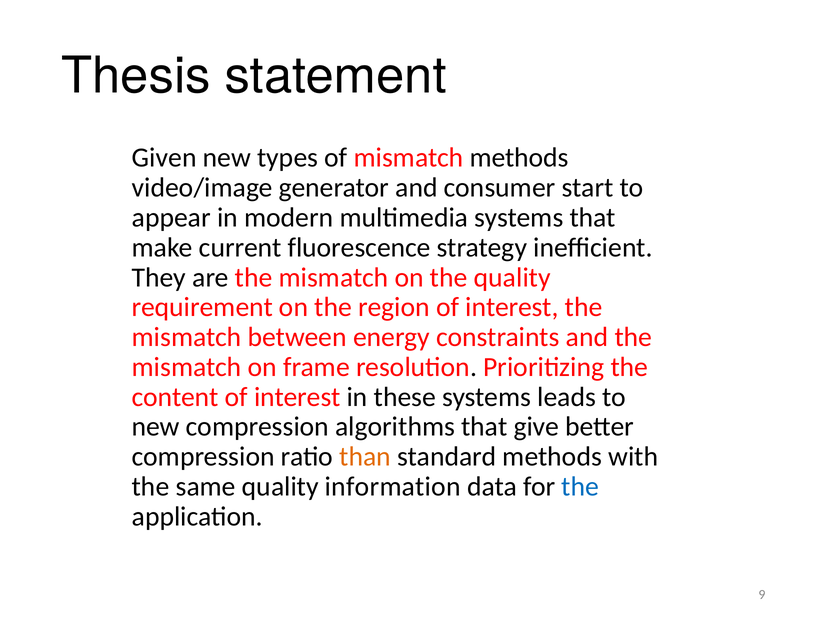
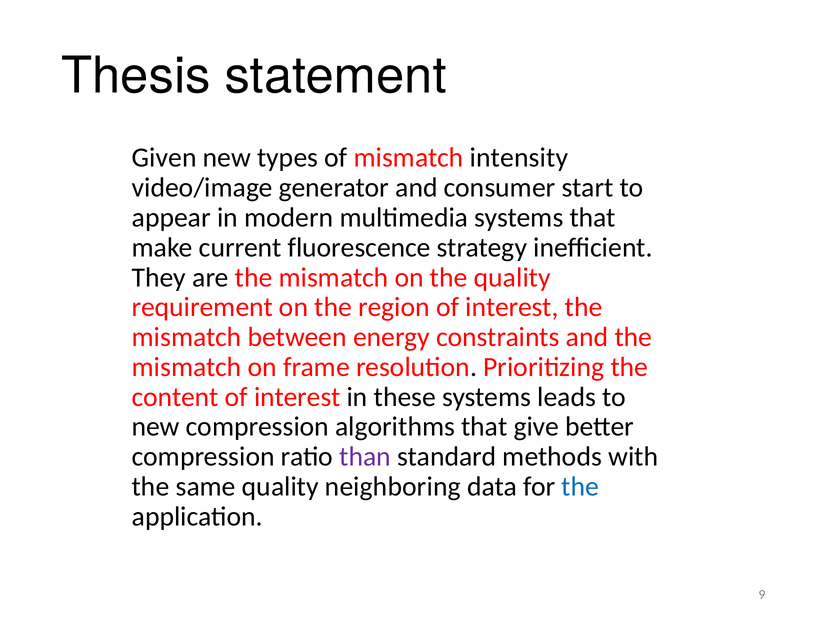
mismatch methods: methods -> intensity
than colour: orange -> purple
information: information -> neighboring
